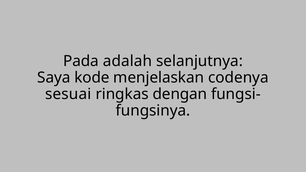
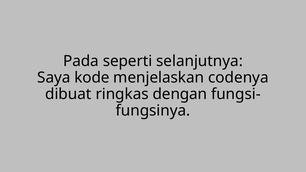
adalah: adalah -> seperti
sesuai: sesuai -> dibuat
